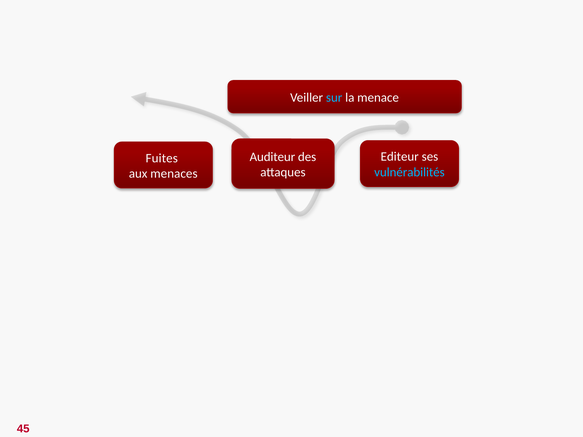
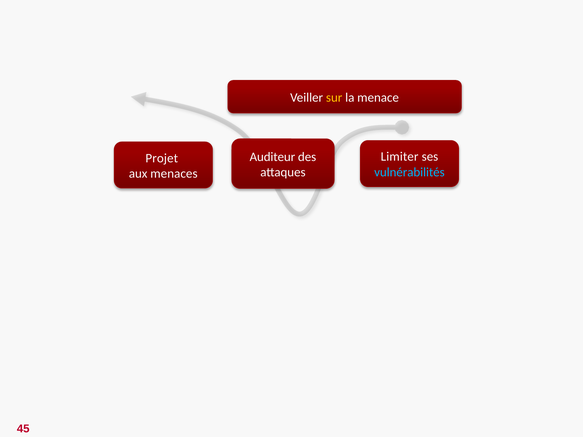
sur colour: light blue -> yellow
Editeur: Editeur -> Limiter
Fuites: Fuites -> Projet
